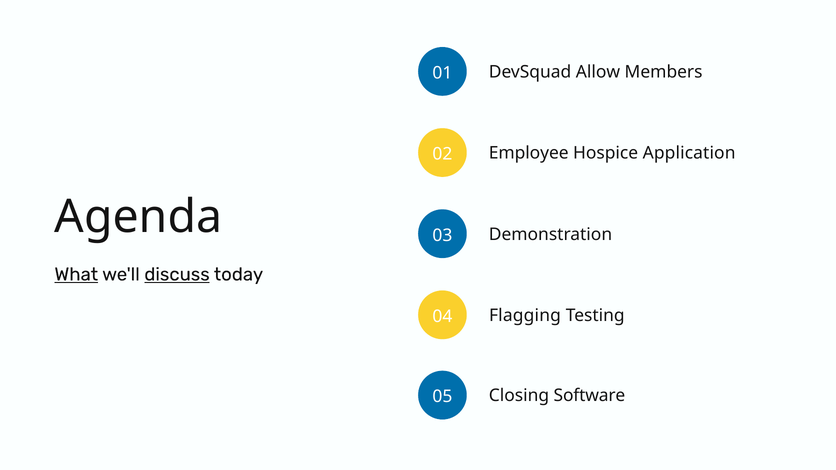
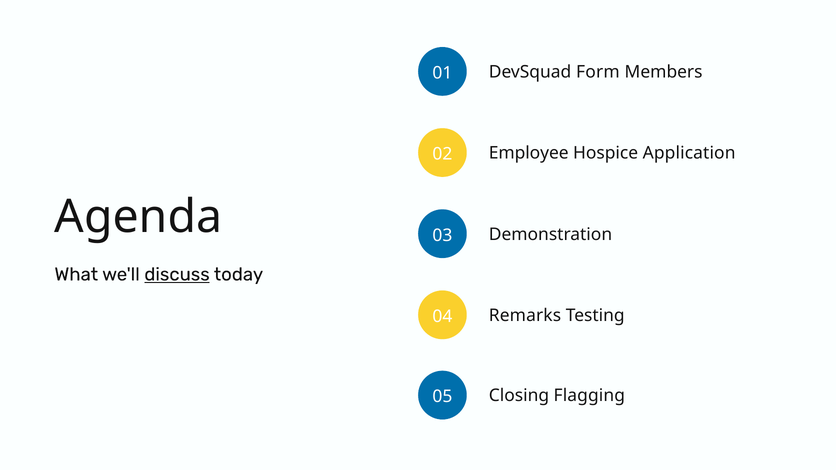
Allow: Allow -> Form
What underline: present -> none
Flagging: Flagging -> Remarks
Software: Software -> Flagging
